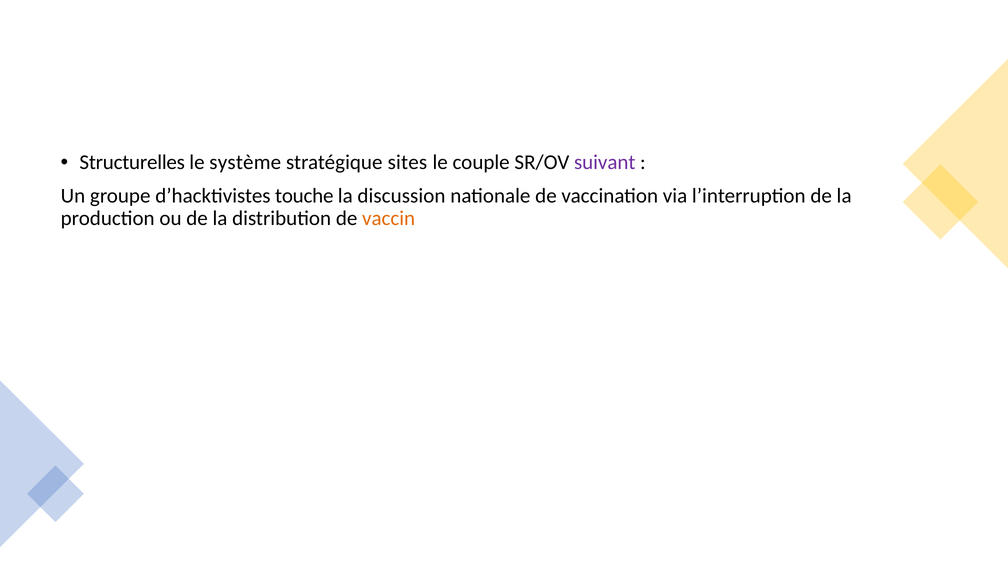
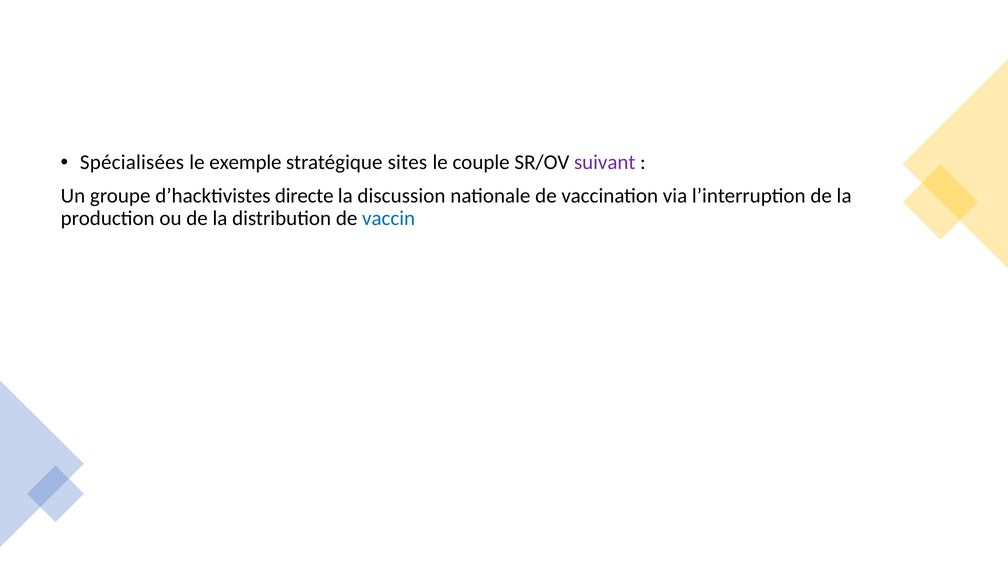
Structurelles: Structurelles -> Spécialisées
système: système -> exemple
touche: touche -> directe
vaccin colour: orange -> blue
